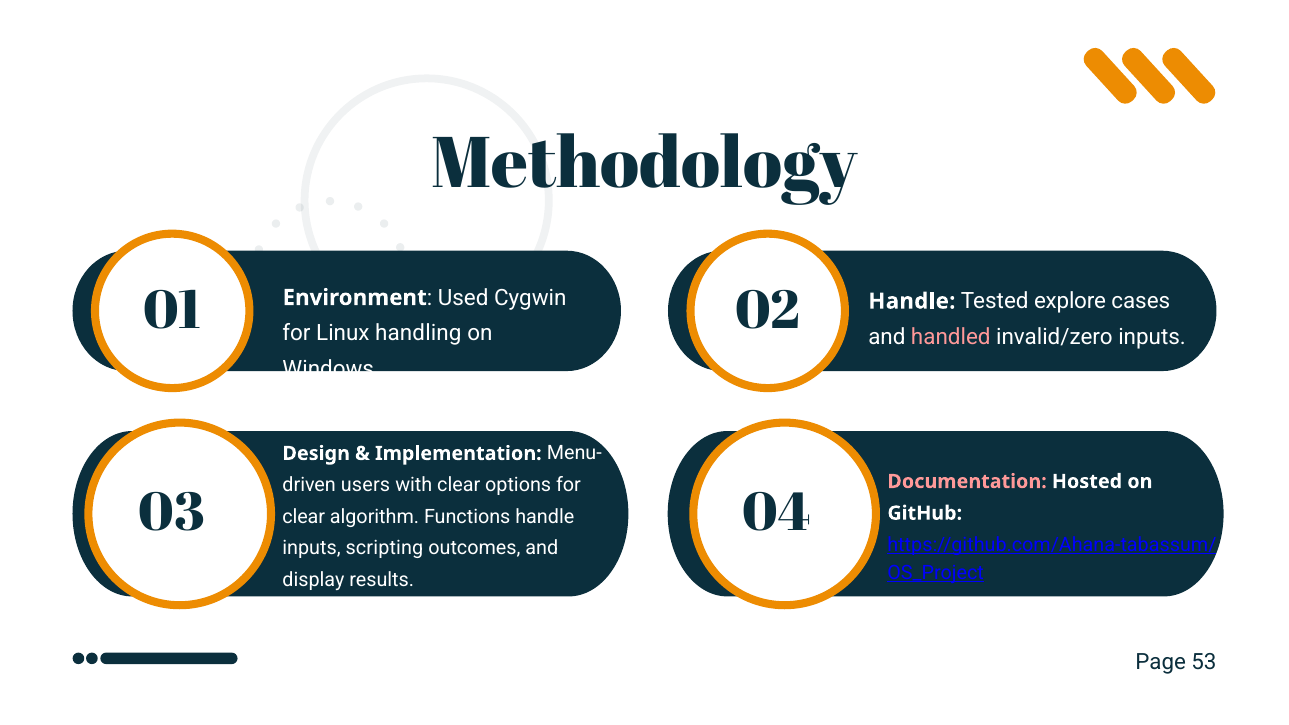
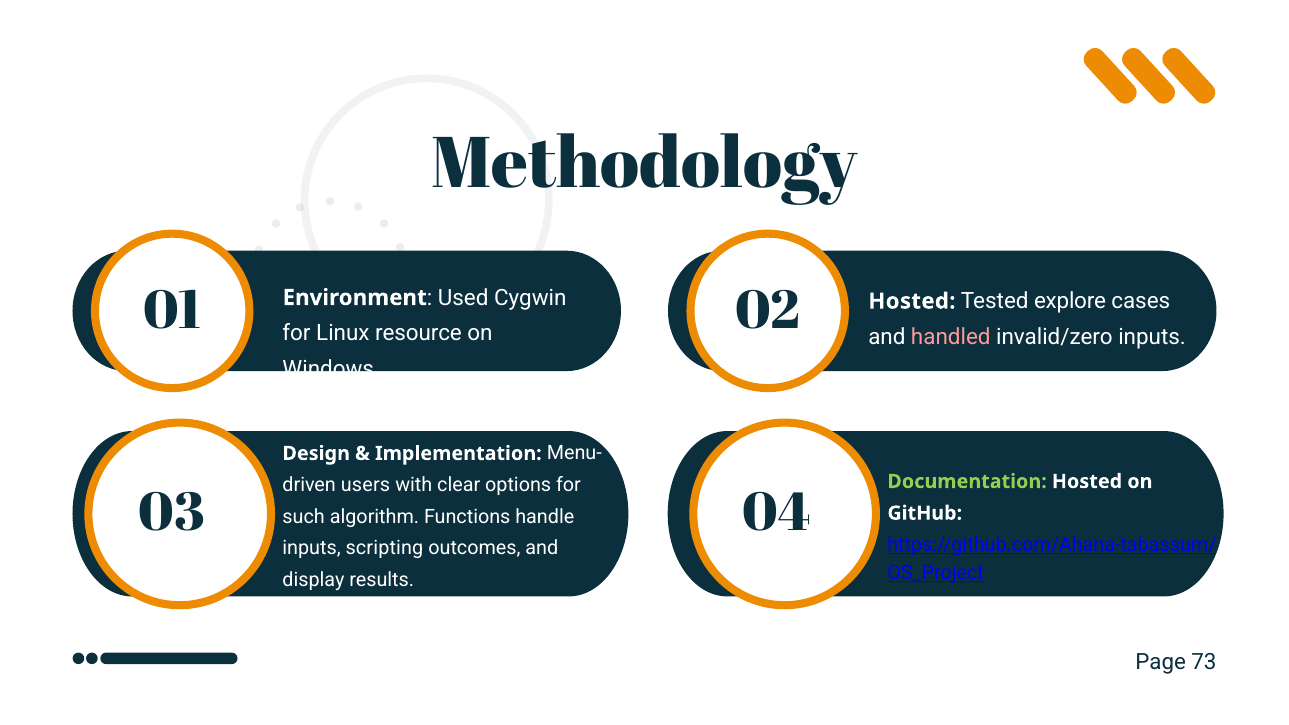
02 Handle: Handle -> Hosted
handling: handling -> resource
Documentation colour: pink -> light green
clear at (304, 517): clear -> such
53: 53 -> 73
